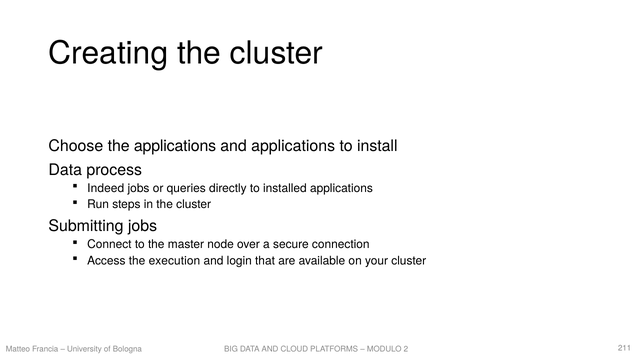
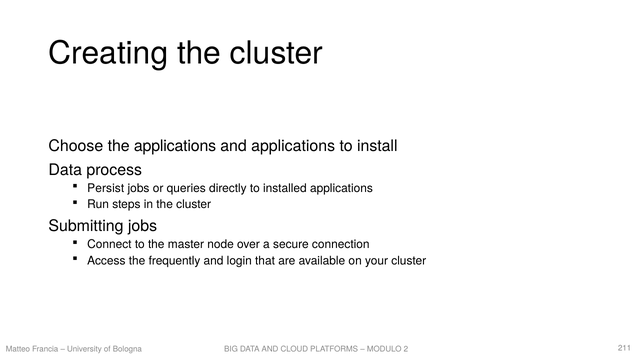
Indeed: Indeed -> Persist
execution: execution -> frequently
